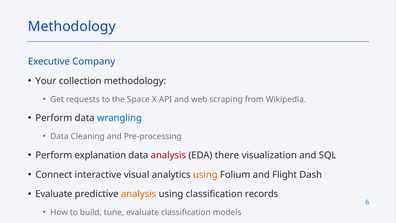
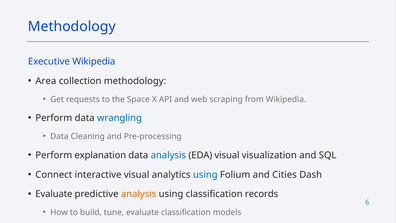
Executive Company: Company -> Wikipedia
Your: Your -> Area
analysis at (168, 155) colour: red -> blue
EDA there: there -> visual
using at (205, 174) colour: orange -> blue
Flight: Flight -> Cities
